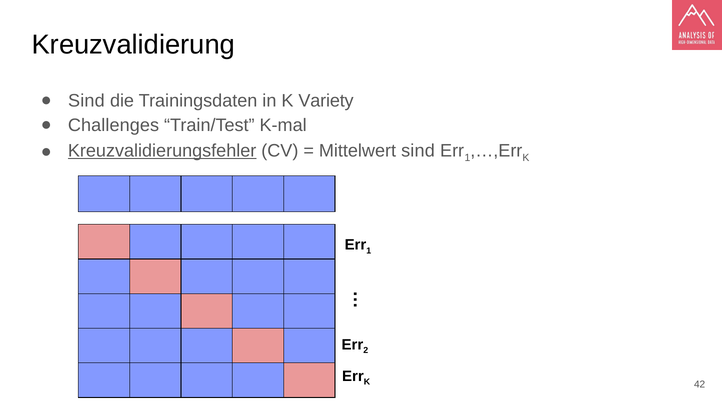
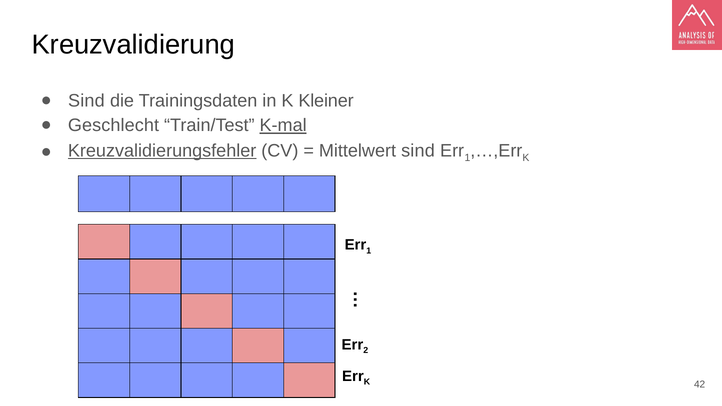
Variety: Variety -> Kleiner
Challenges: Challenges -> Geschlecht
K-mal underline: none -> present
